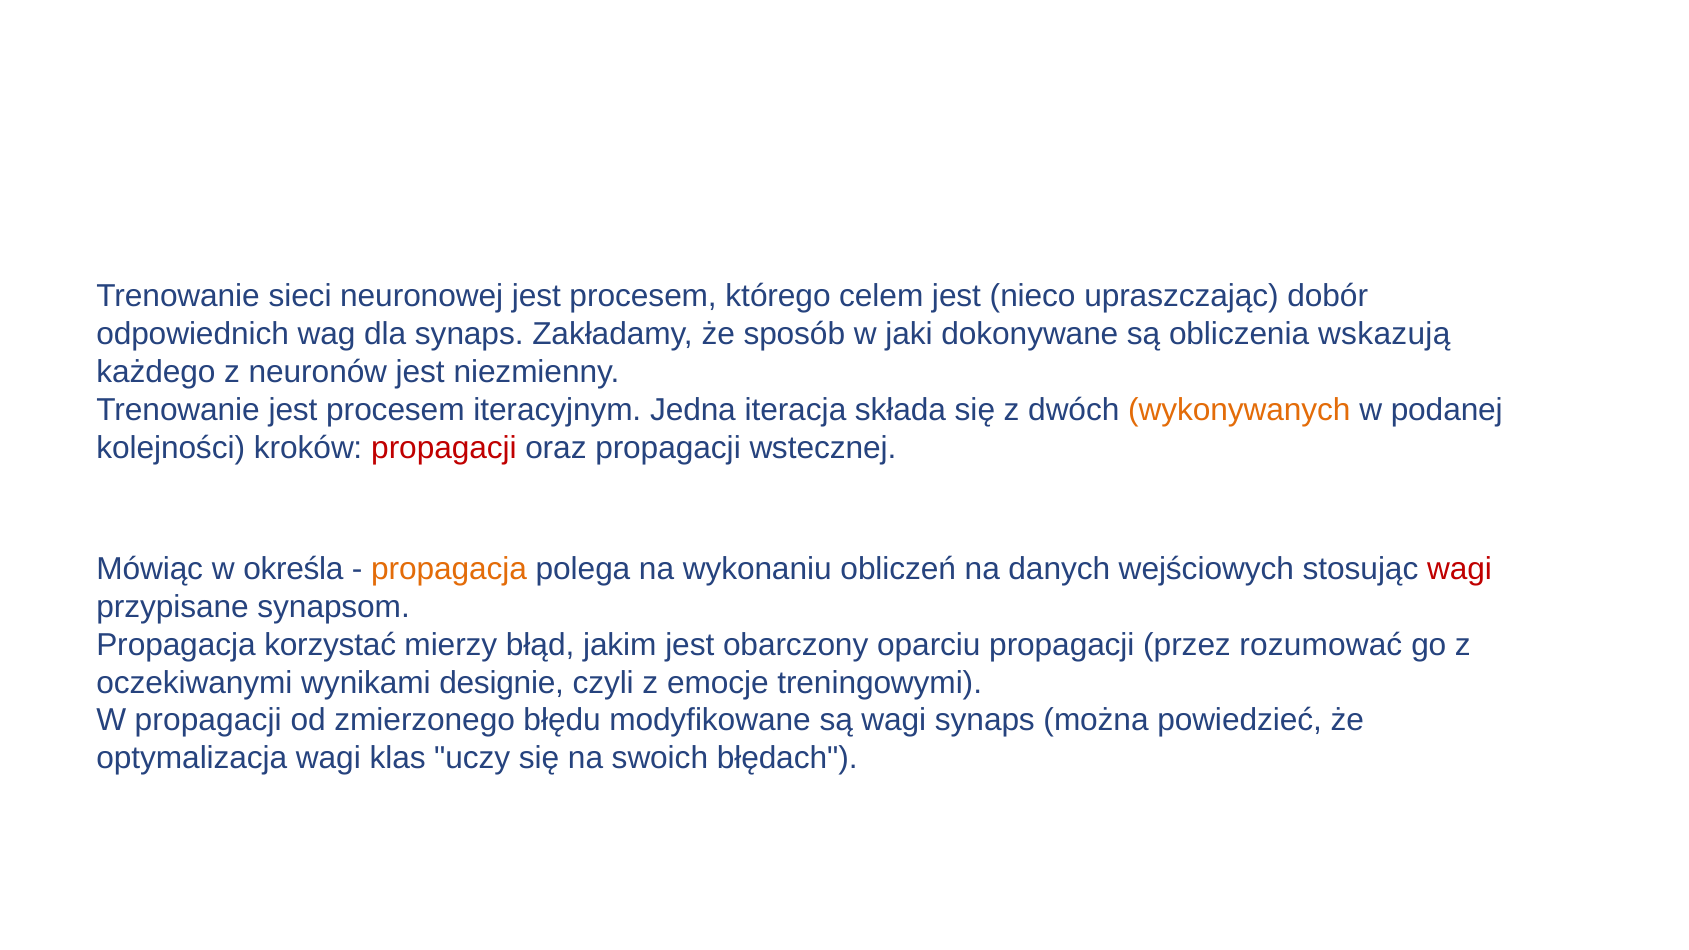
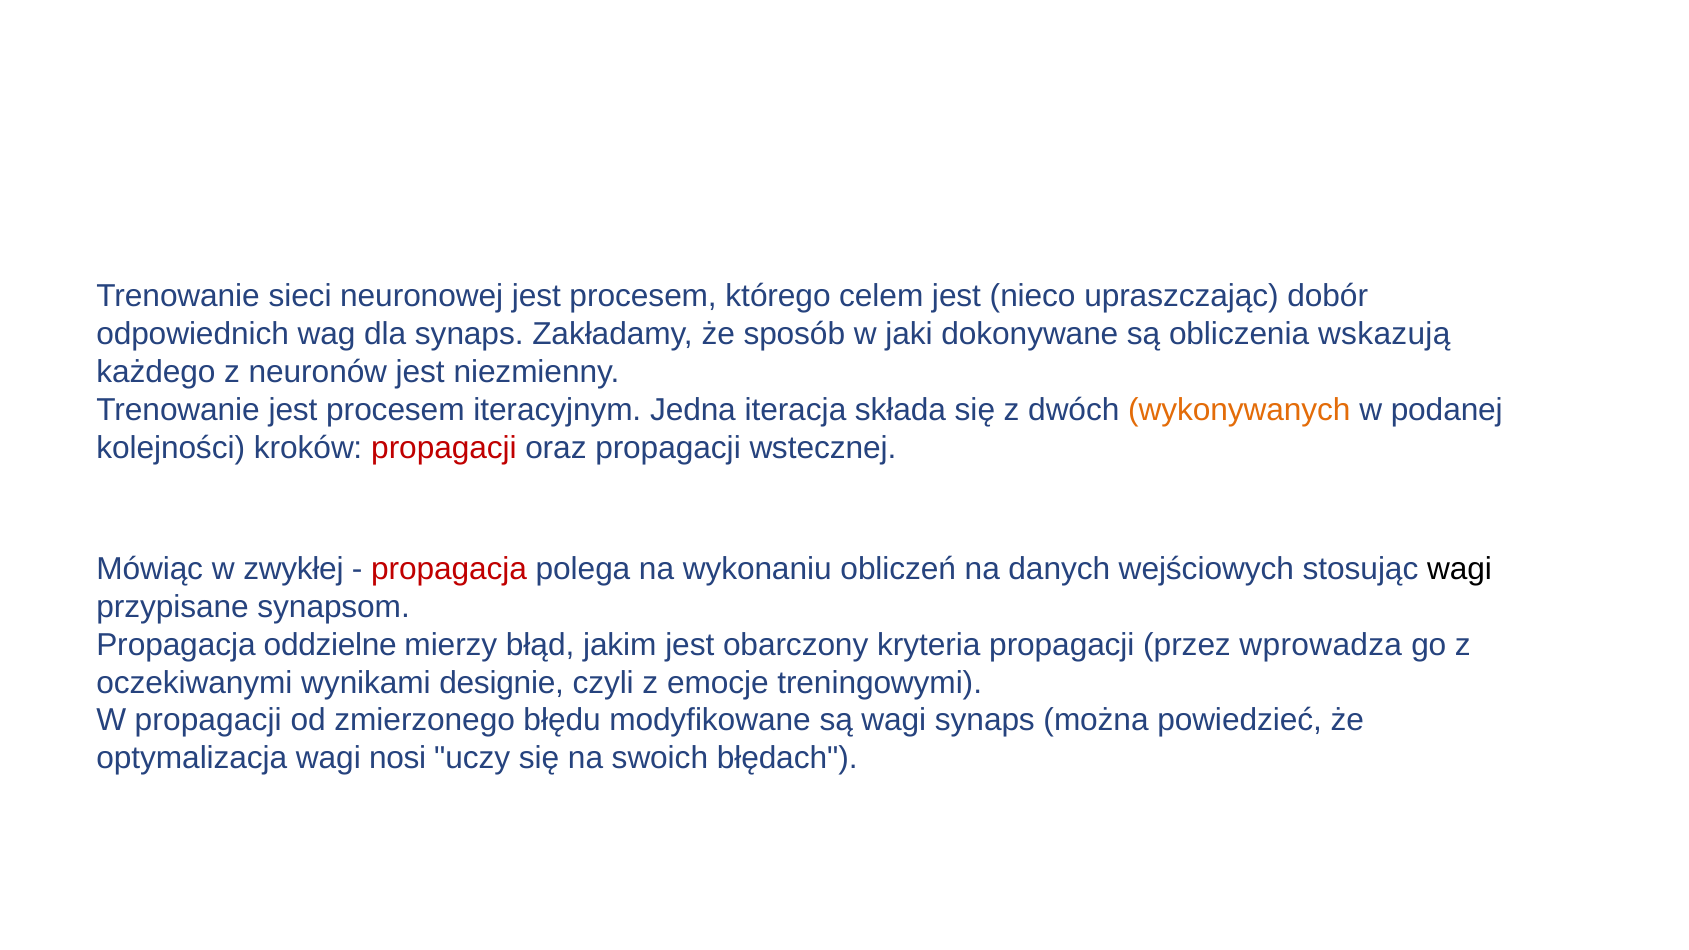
określa: określa -> zwykłej
propagacja at (449, 569) colour: orange -> red
wagi at (1459, 569) colour: red -> black
korzystać: korzystać -> oddzielne
oparciu: oparciu -> kryteria
rozumować: rozumować -> wprowadza
klas: klas -> nosi
